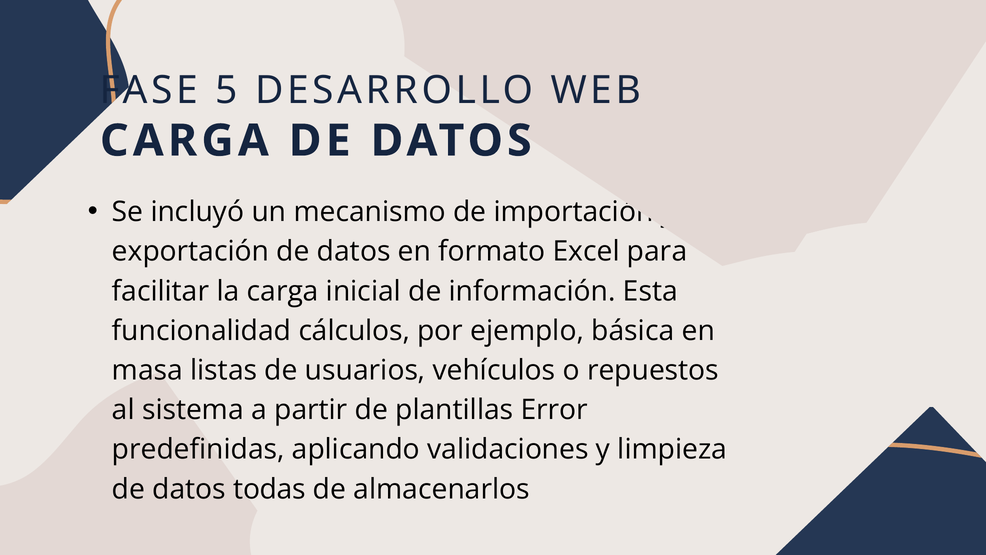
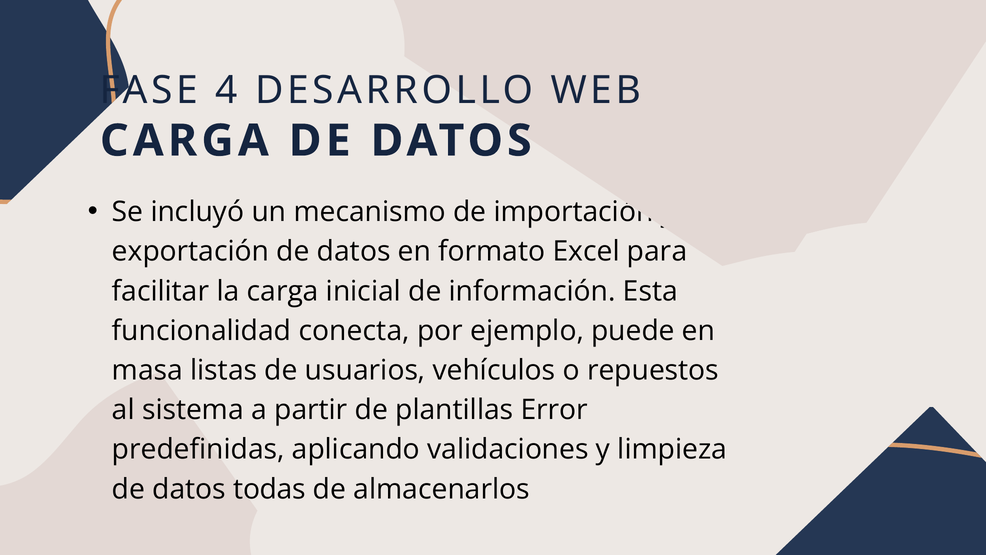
5: 5 -> 4
cálculos: cálculos -> conecta
básica: básica -> puede
